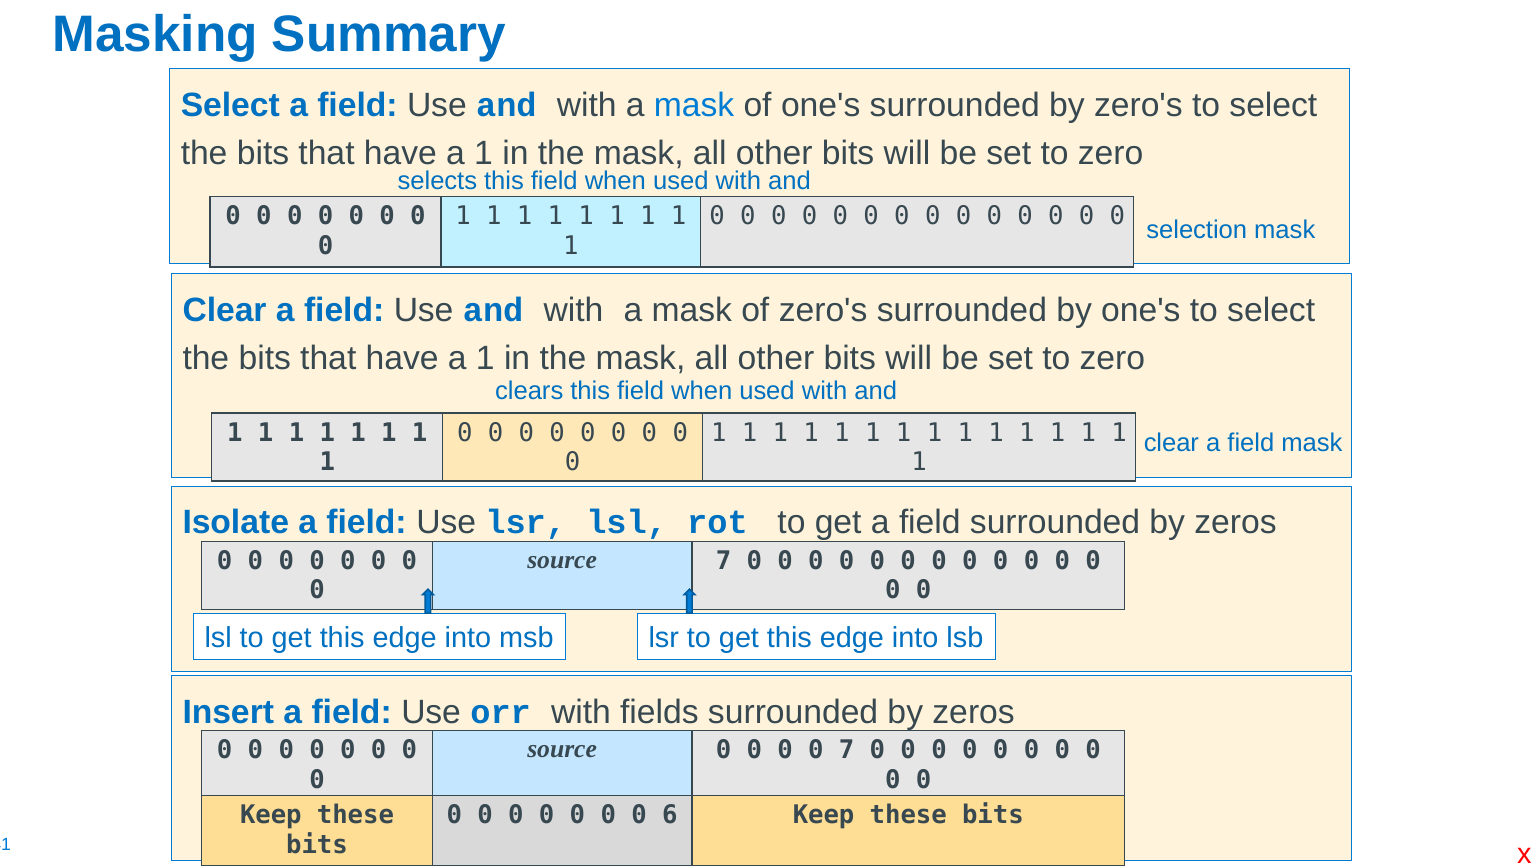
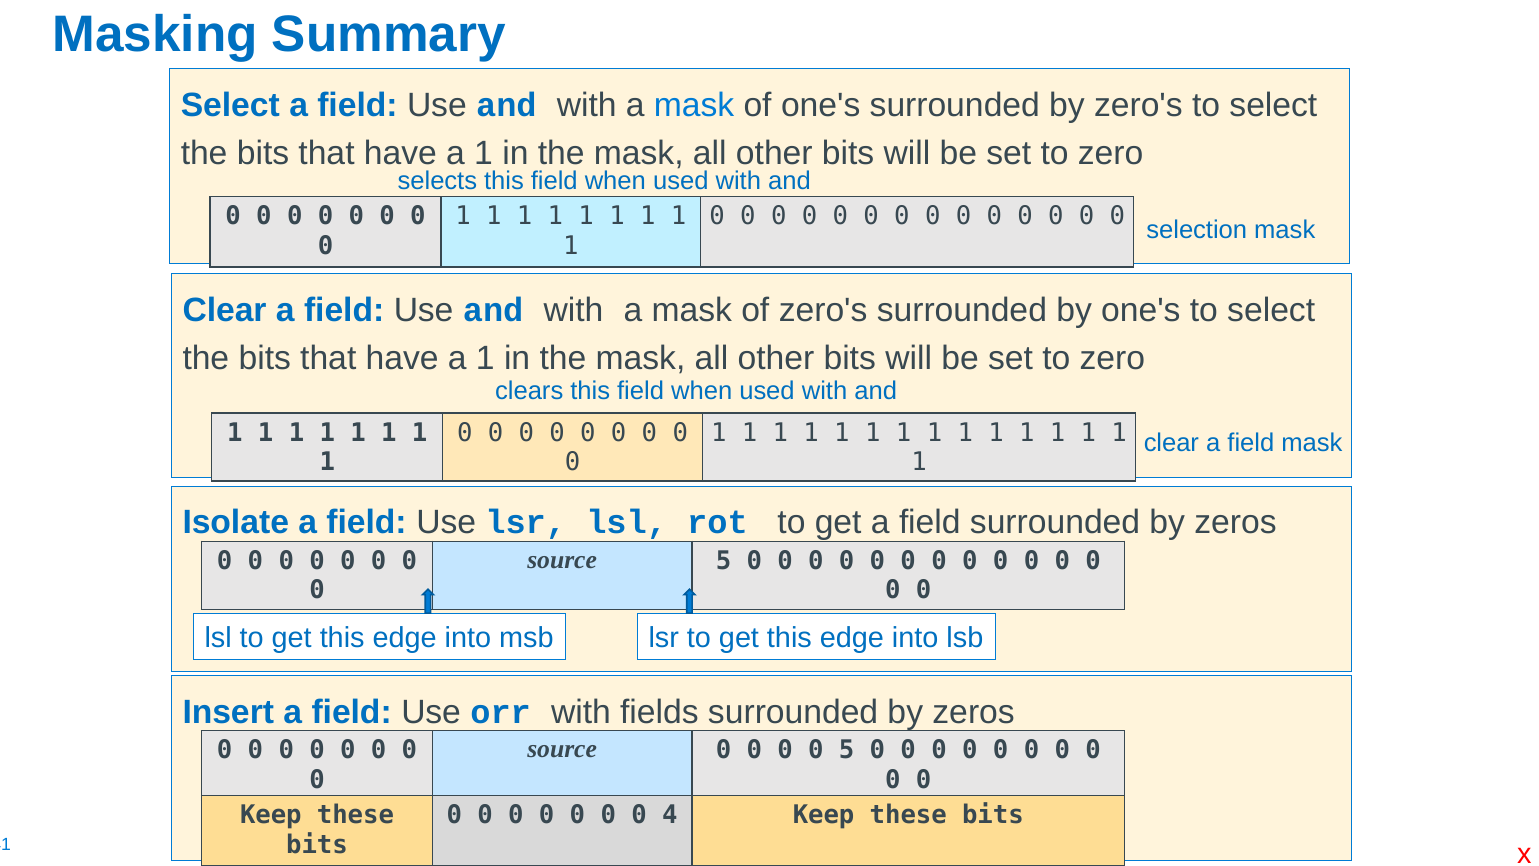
source 7: 7 -> 5
0 7: 7 -> 5
6: 6 -> 4
